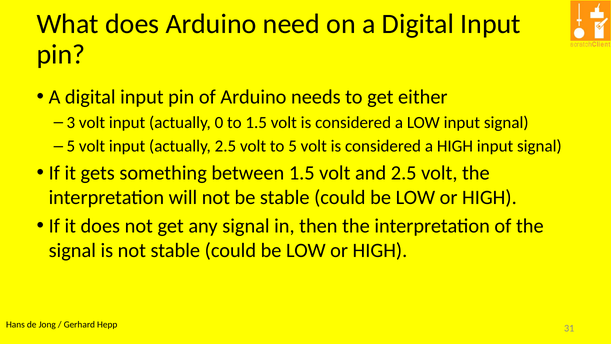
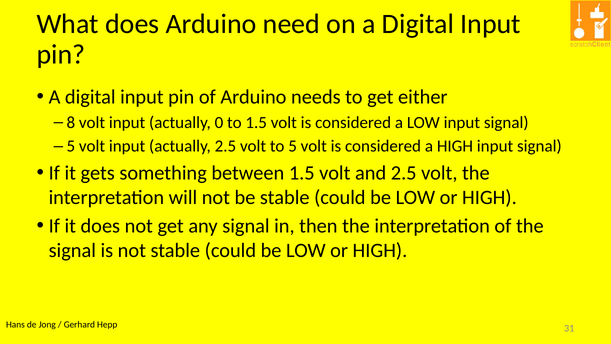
3: 3 -> 8
